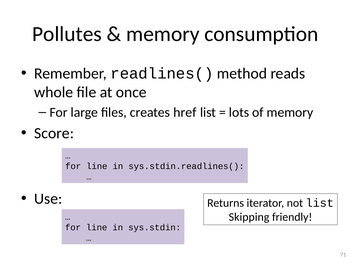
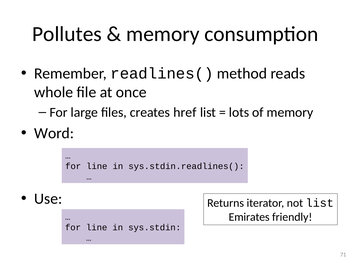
Score: Score -> Word
Skipping: Skipping -> Emirates
